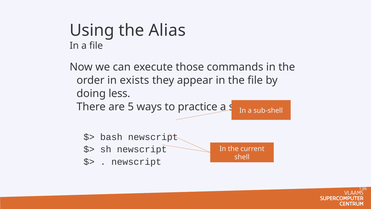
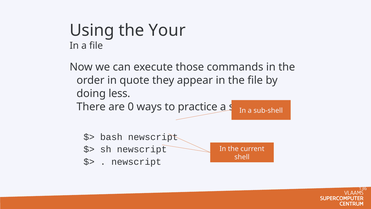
Alias: Alias -> Your
exists: exists -> quote
5: 5 -> 0
